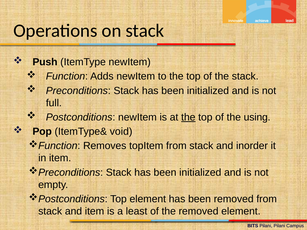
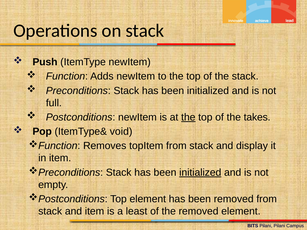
using: using -> takes
inorder: inorder -> display
initialized at (200, 173) underline: none -> present
